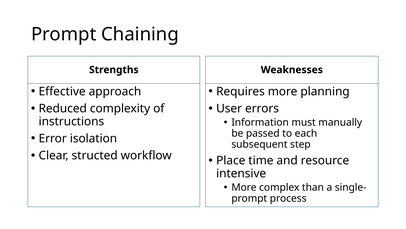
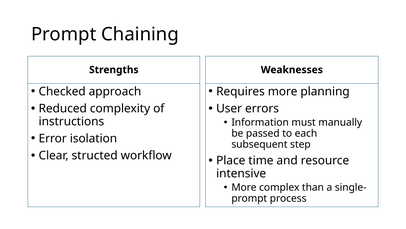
Effective: Effective -> Checked
